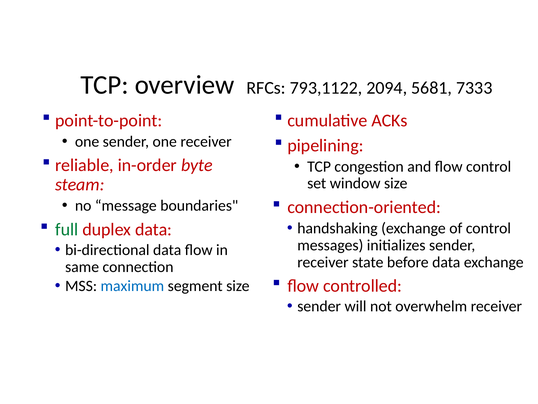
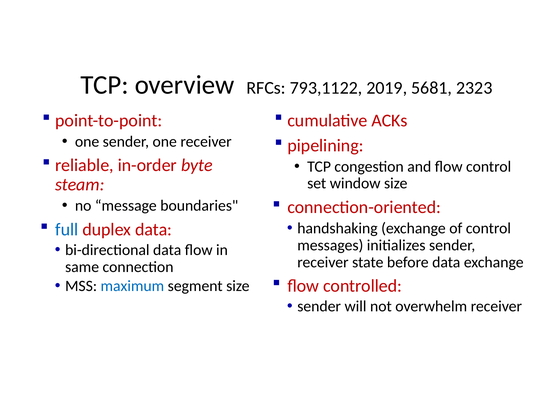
2094: 2094 -> 2019
7333: 7333 -> 2323
full colour: green -> blue
